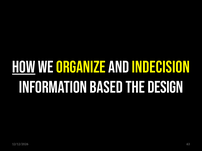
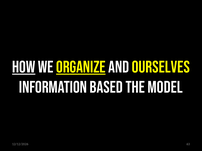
ORGANIZE underline: none -> present
INDECISION: INDECISION -> OURSELVES
DESIGN: DESIGN -> MODEL
